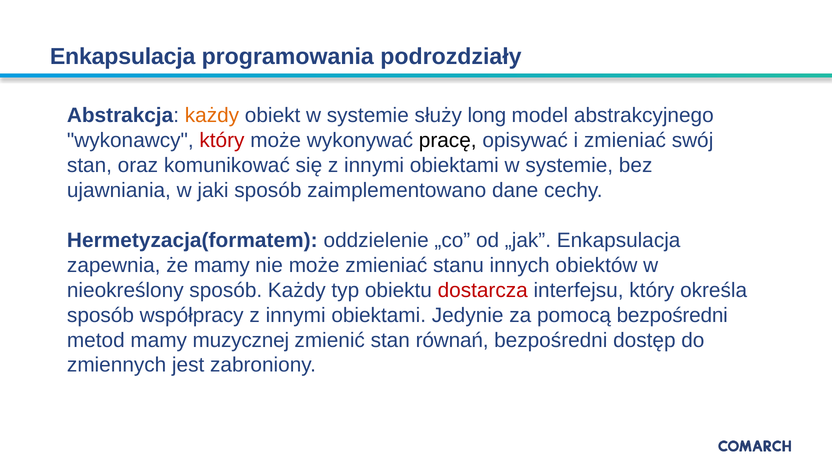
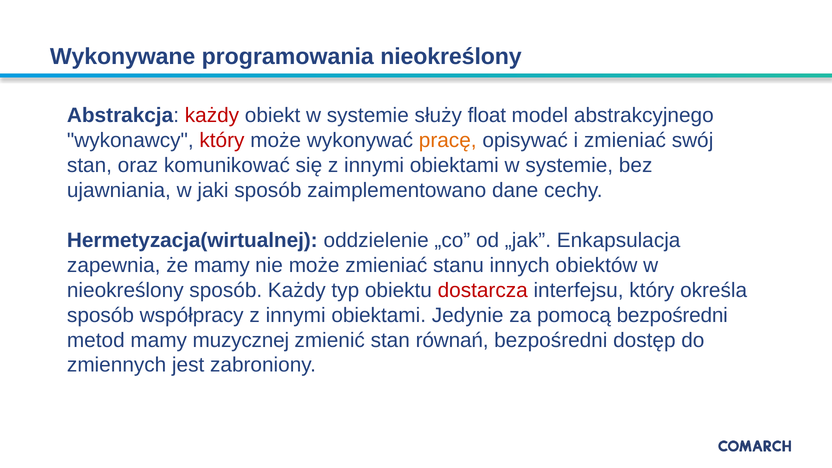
Enkapsulacja at (123, 57): Enkapsulacja -> Wykonywane
programowania podrozdziały: podrozdziały -> nieokreślony
każdy at (212, 116) colour: orange -> red
long: long -> float
pracę colour: black -> orange
Hermetyzacja(formatem: Hermetyzacja(formatem -> Hermetyzacja(wirtualnej
